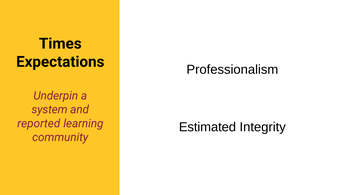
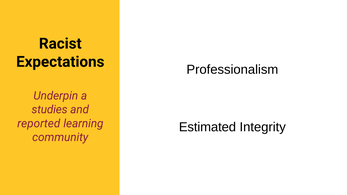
Times: Times -> Racist
system: system -> studies
